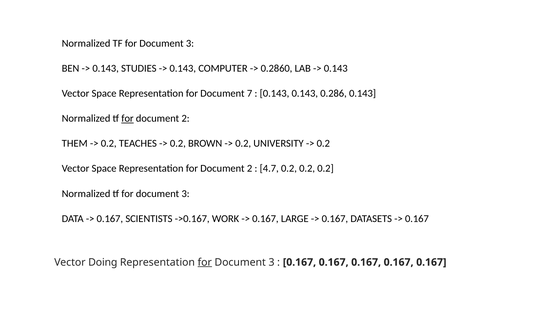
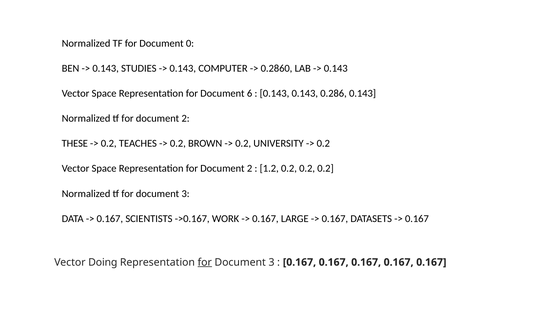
3 at (190, 43): 3 -> 0
7: 7 -> 6
for at (127, 119) underline: present -> none
THEM: THEM -> THESE
4.7: 4.7 -> 1.2
